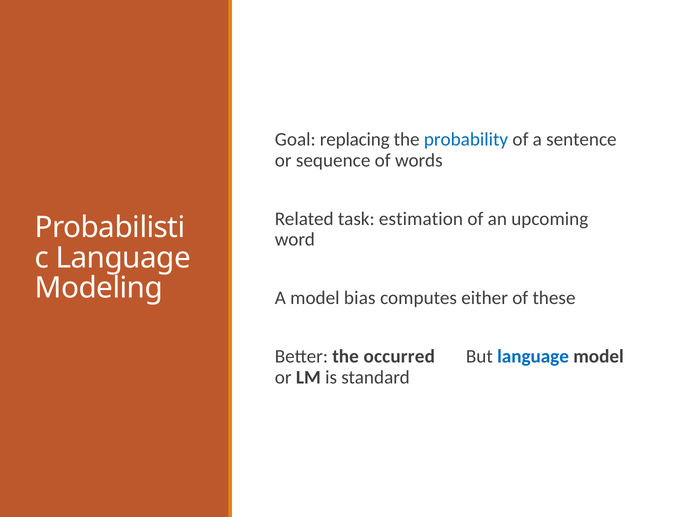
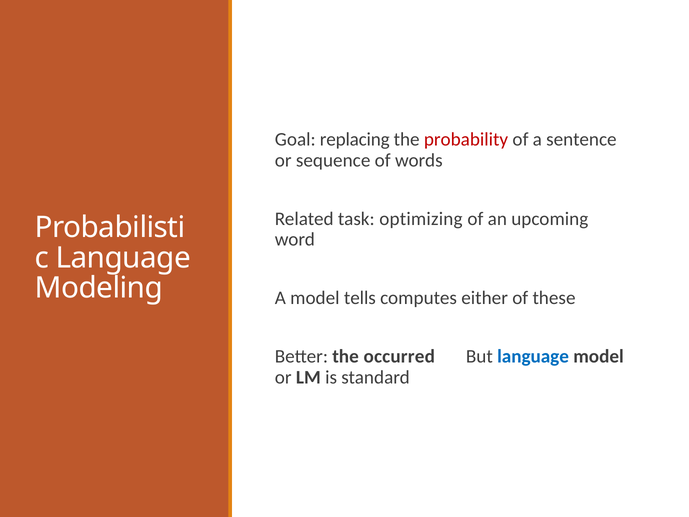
probability colour: blue -> red
estimation: estimation -> optimizing
bias: bias -> tells
